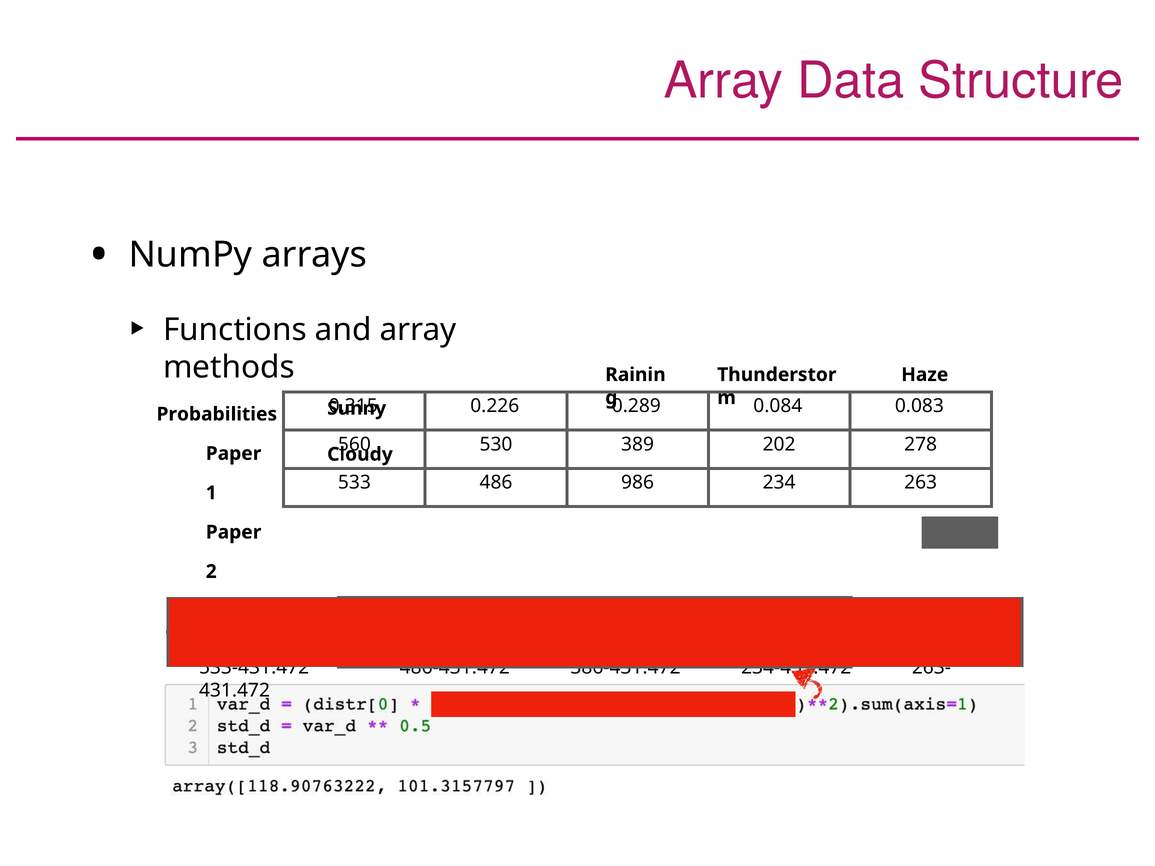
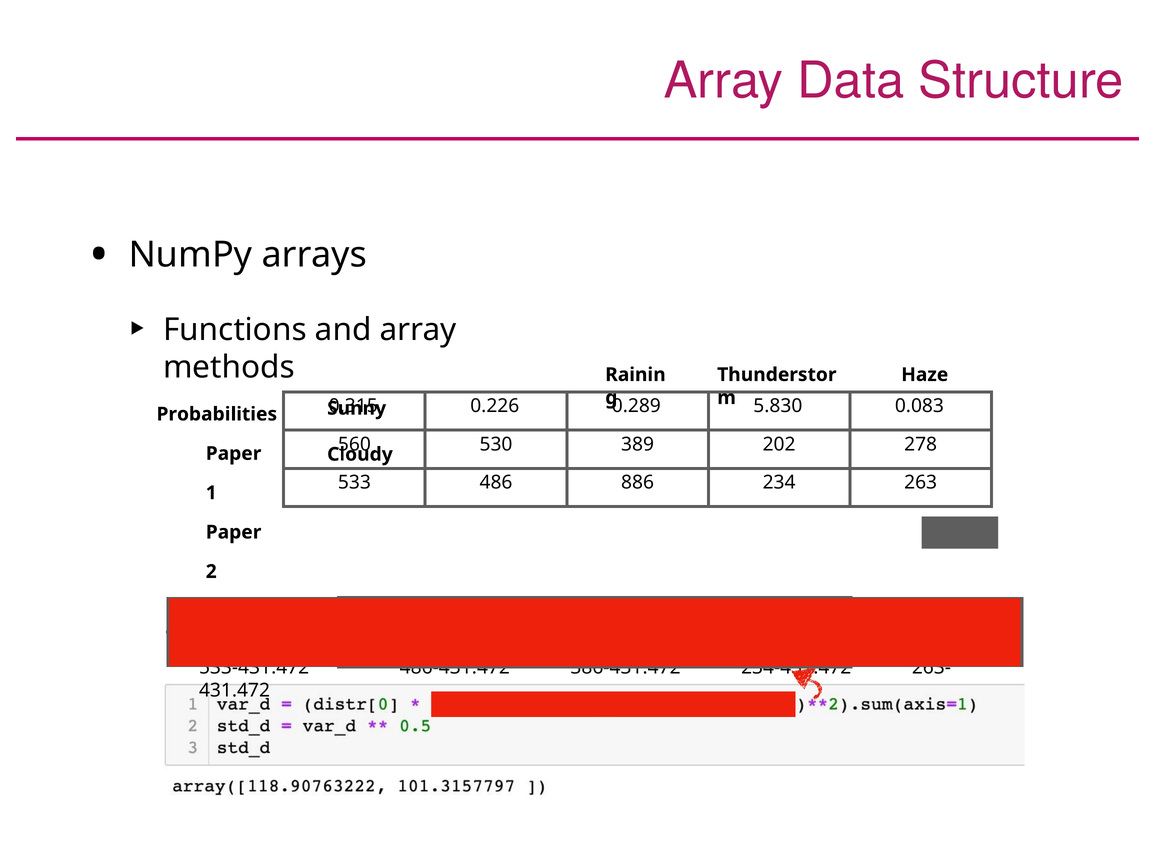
0.084: 0.084 -> 5.830
986: 986 -> 886
